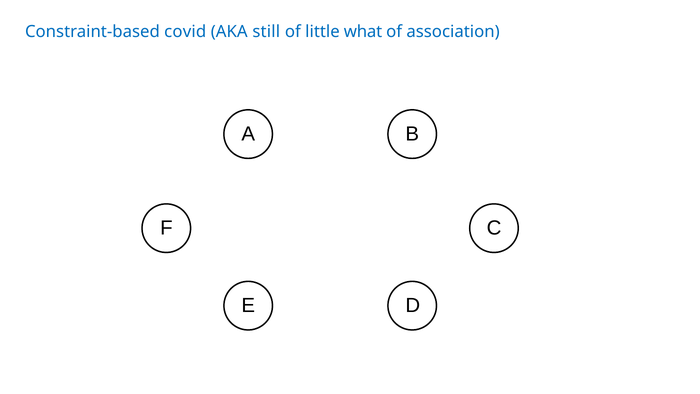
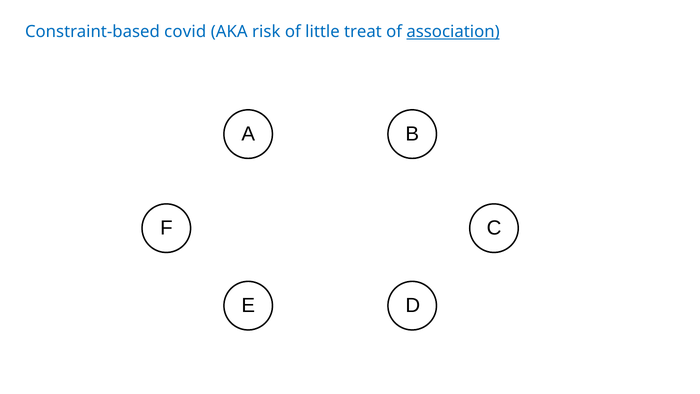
still: still -> risk
what: what -> treat
association underline: none -> present
